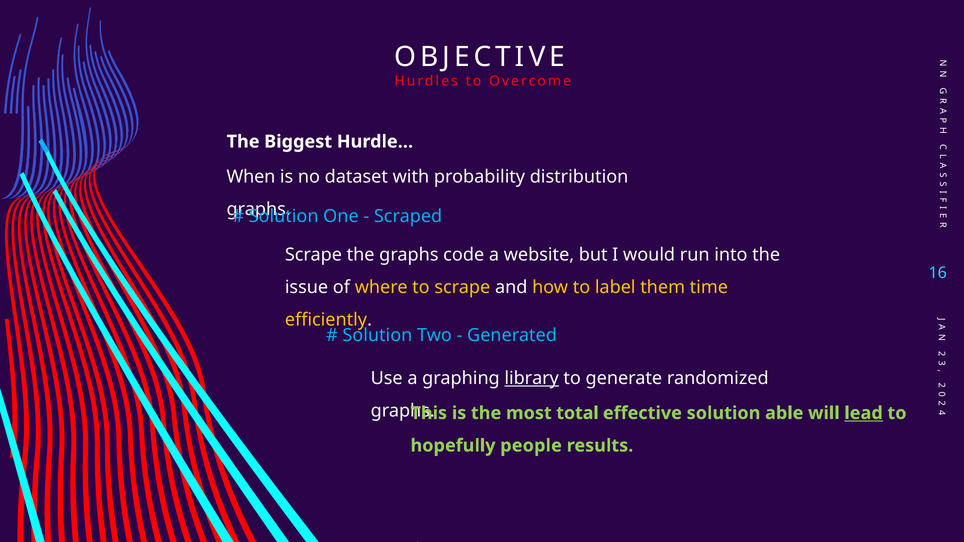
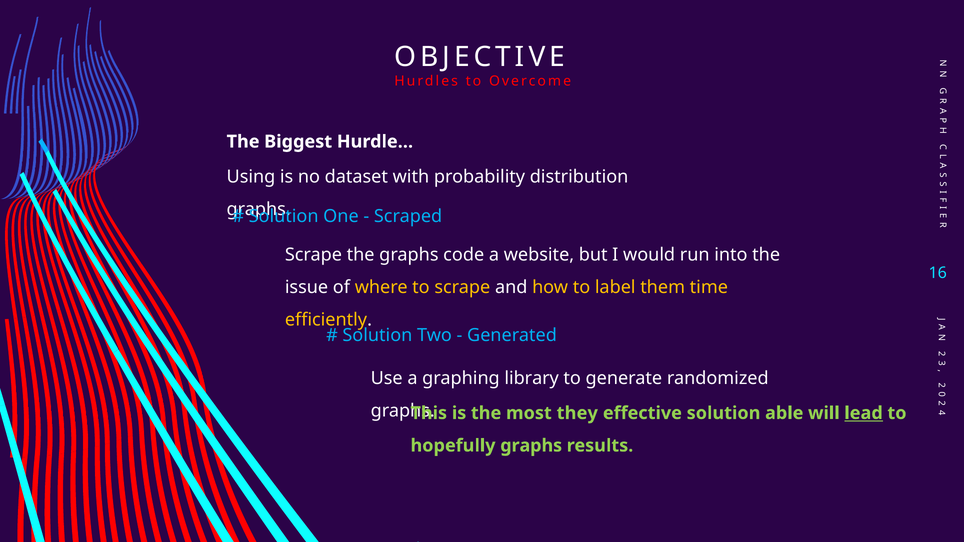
When: When -> Using
library underline: present -> none
total: total -> they
hopefully people: people -> graphs
